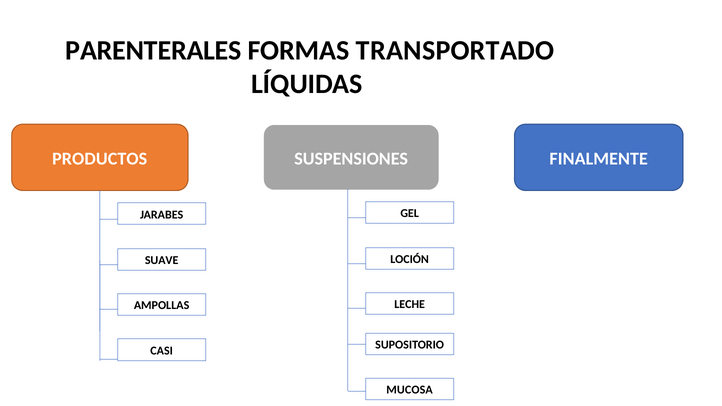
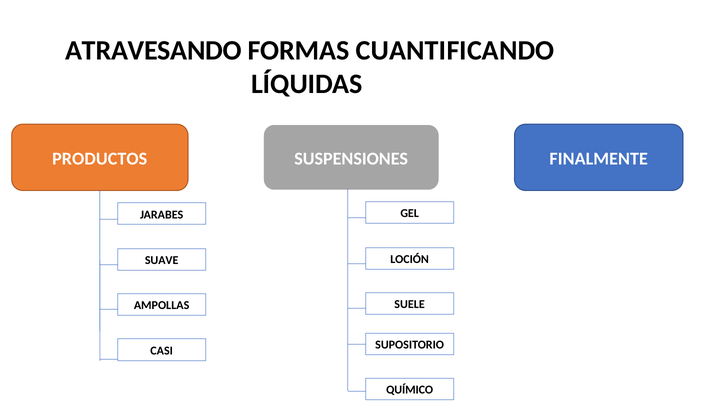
PARENTERALES: PARENTERALES -> ATRAVESANDO
TRANSPORTADO: TRANSPORTADO -> CUANTIFICANDO
LECHE: LECHE -> SUELE
MUCOSA: MUCOSA -> QUÍMICO
